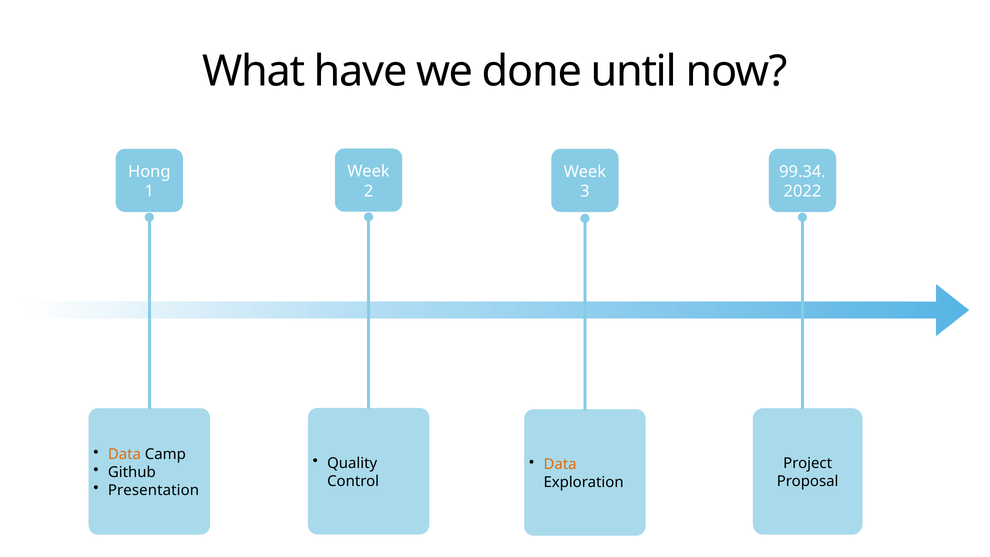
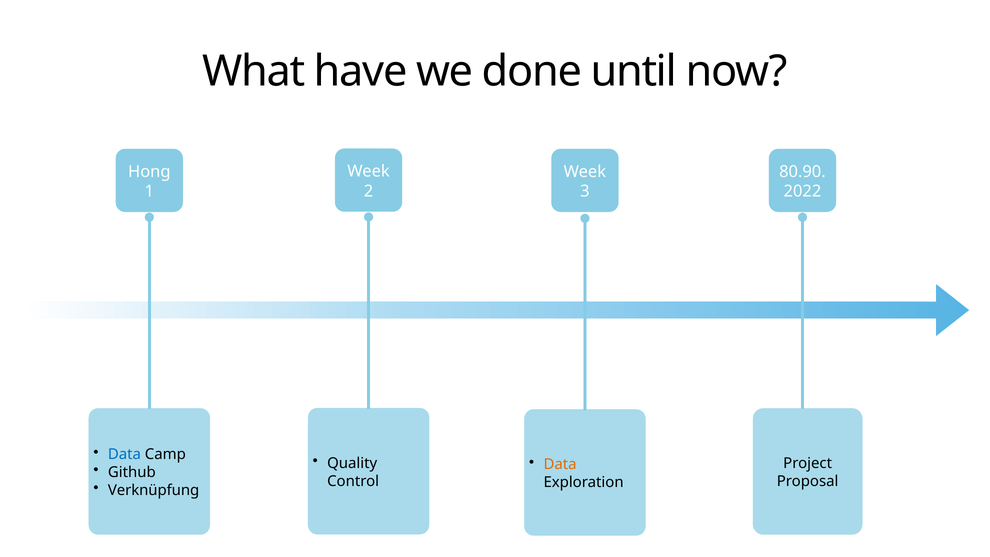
99.34: 99.34 -> 80.90
Data at (124, 454) colour: orange -> blue
Presentation: Presentation -> Verknüpfung
